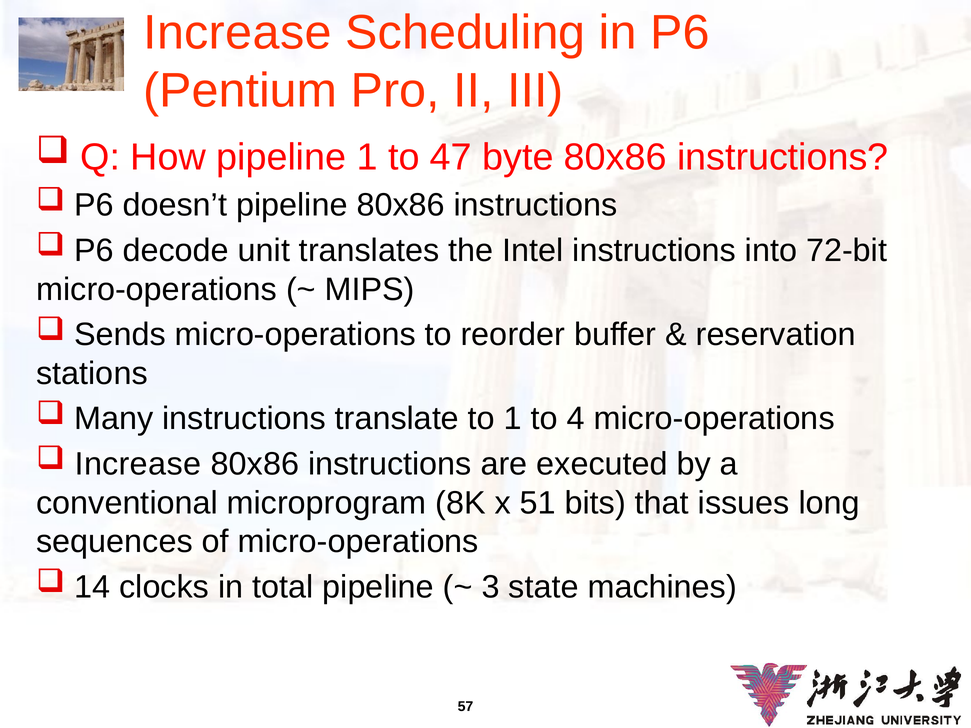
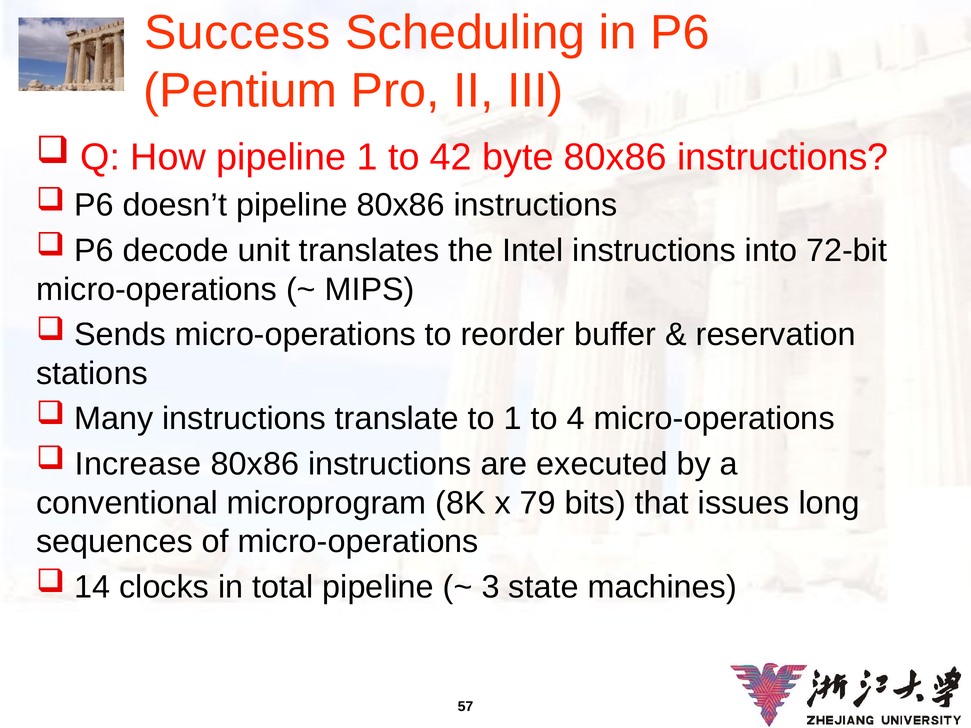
Increase at (237, 33): Increase -> Success
47: 47 -> 42
51: 51 -> 79
